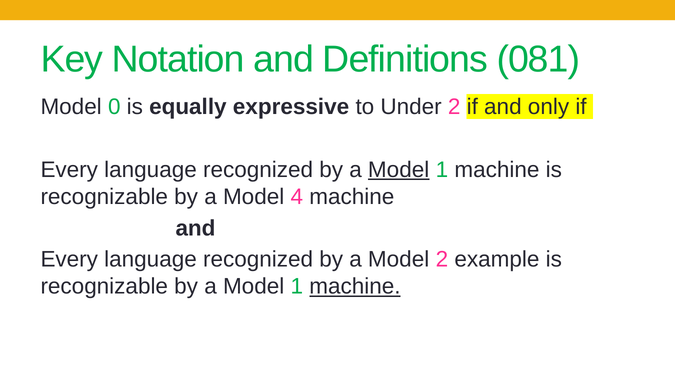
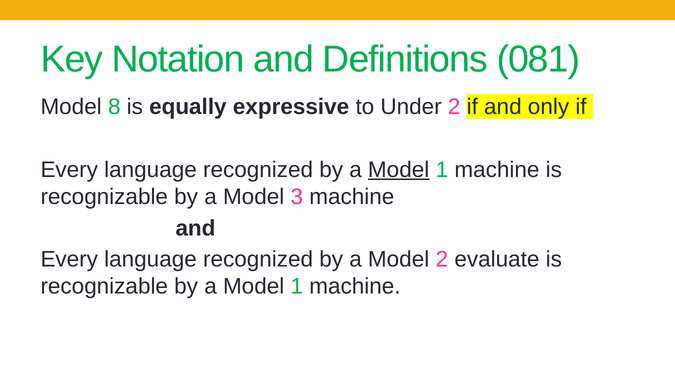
0: 0 -> 8
4: 4 -> 3
example: example -> evaluate
machine at (355, 287) underline: present -> none
